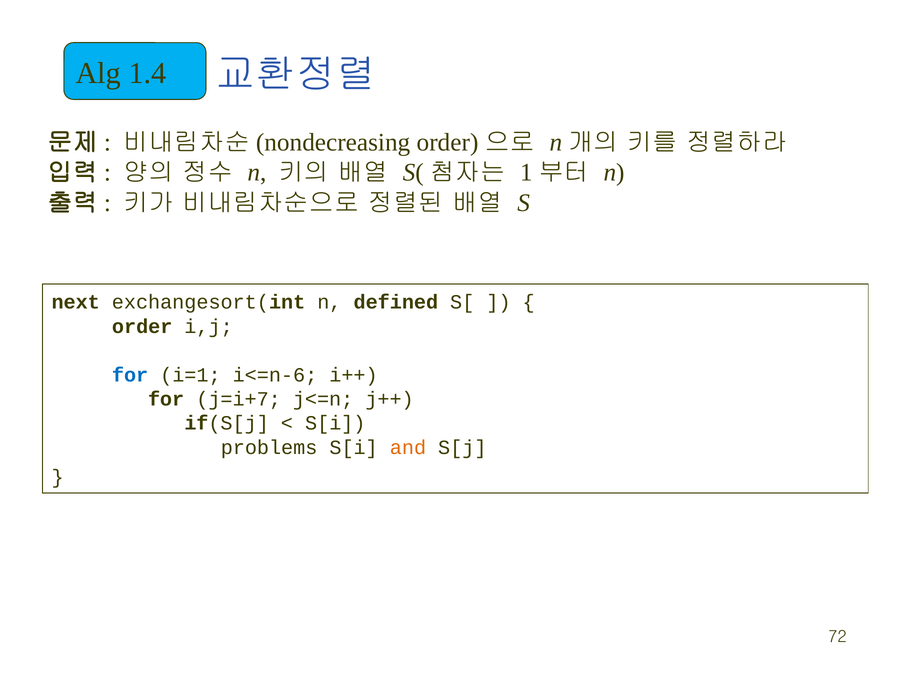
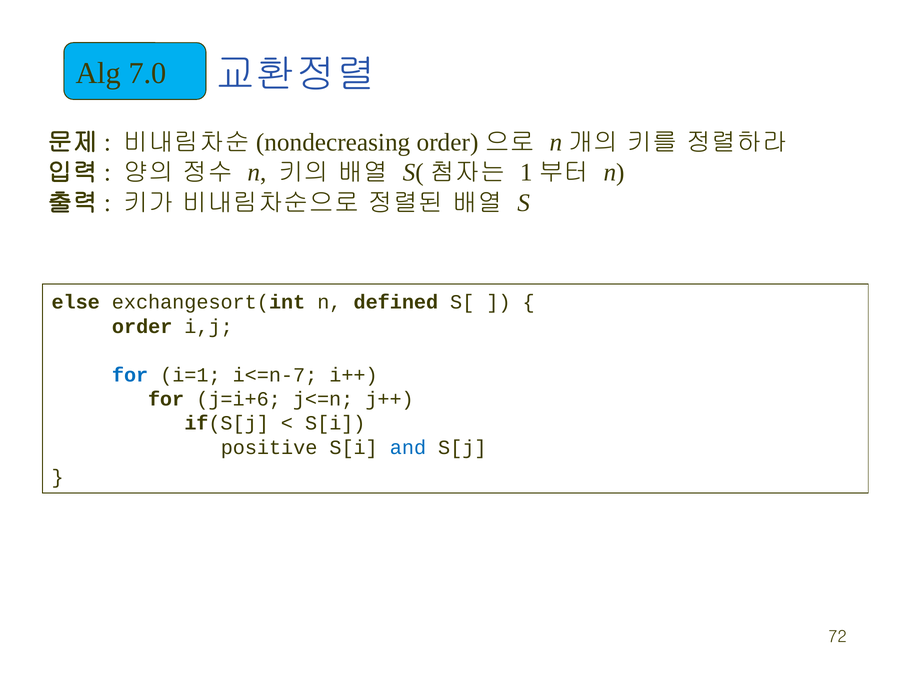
1.4: 1.4 -> 7.0
next: next -> else
i<=n-6: i<=n-6 -> i<=n-7
j=i+7: j=i+7 -> j=i+6
problems: problems -> positive
and colour: orange -> blue
